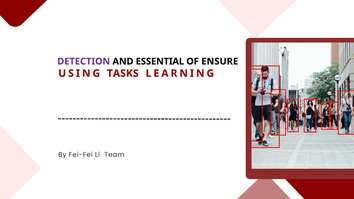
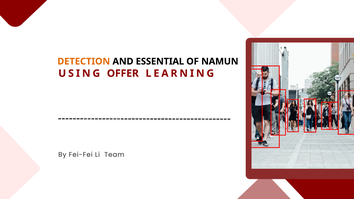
DETECTION colour: purple -> orange
ENSURE: ENSURE -> NAMUN
TASKS: TASKS -> OFFER
